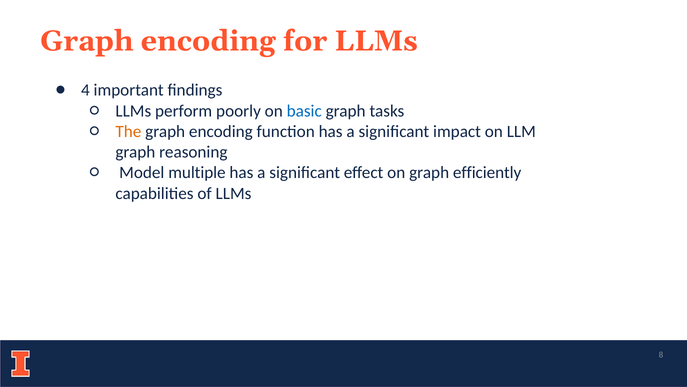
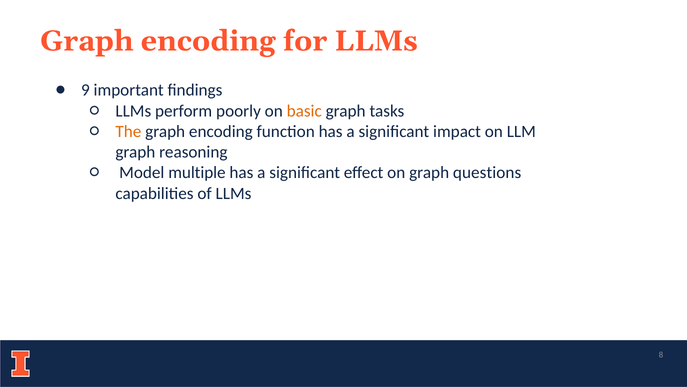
4: 4 -> 9
basic colour: blue -> orange
efficiently: efficiently -> questions
